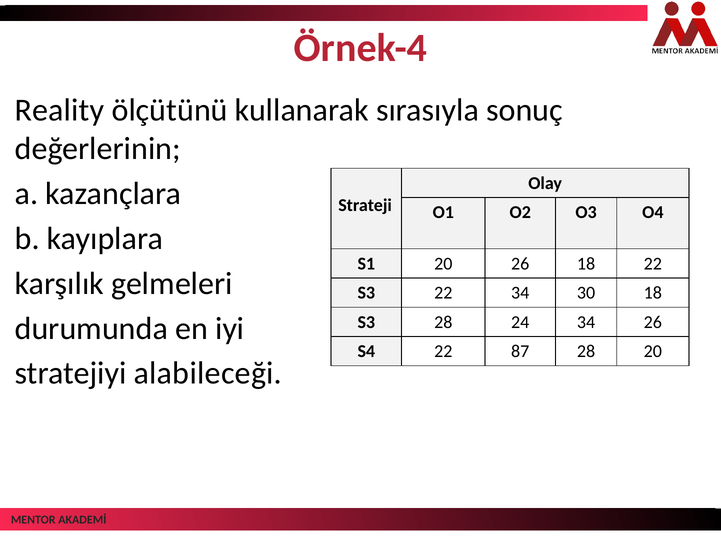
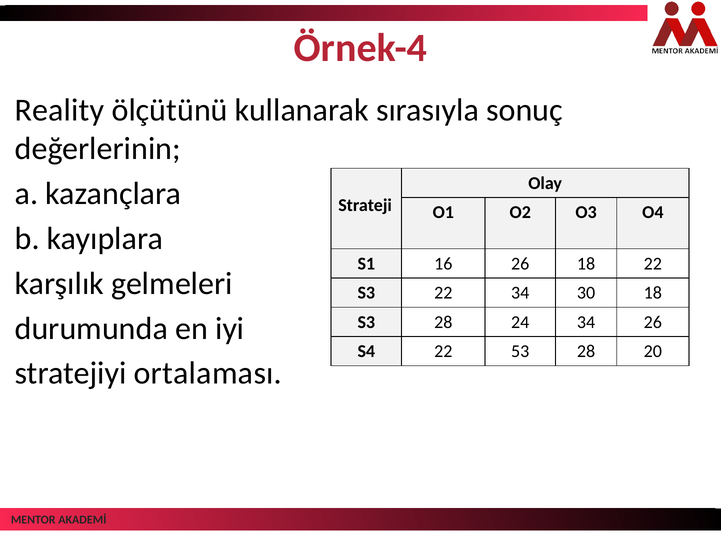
S1 20: 20 -> 16
87: 87 -> 53
alabileceği: alabileceği -> ortalaması
